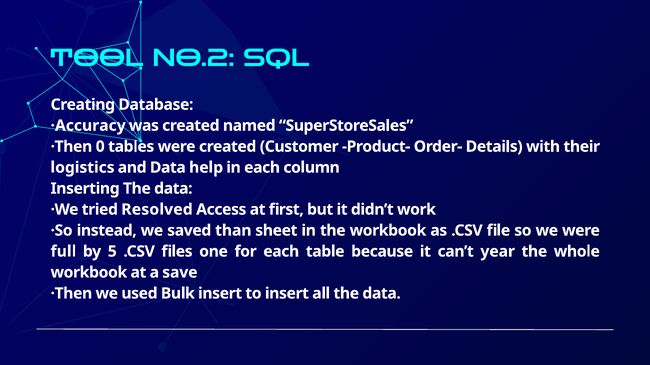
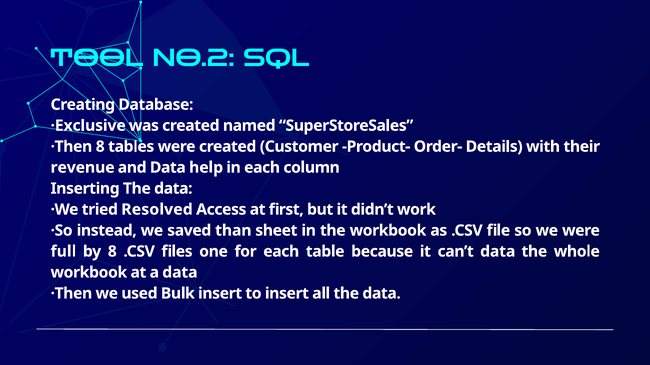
·Accuracy: ·Accuracy -> ·Exclusive
·Then 0: 0 -> 8
logistics: logistics -> revenue
by 5: 5 -> 8
can’t year: year -> data
a save: save -> data
